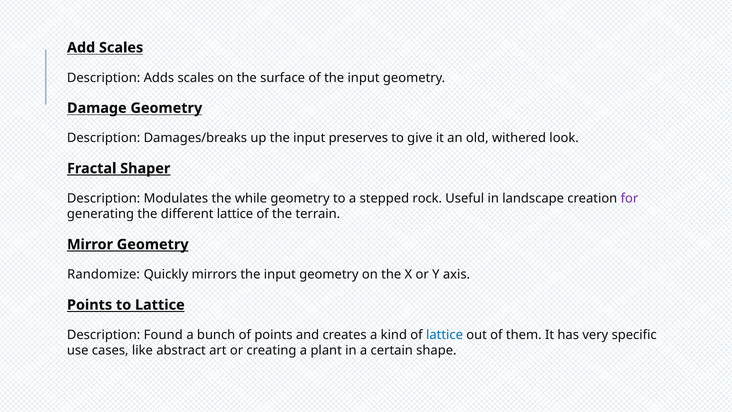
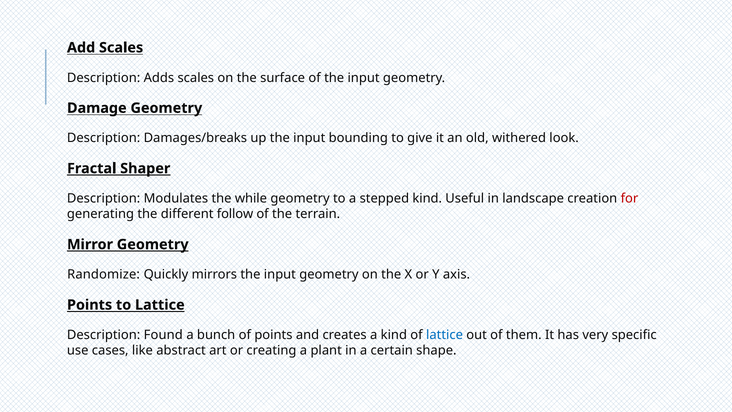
preserves: preserves -> bounding
stepped rock: rock -> kind
for colour: purple -> red
different lattice: lattice -> follow
